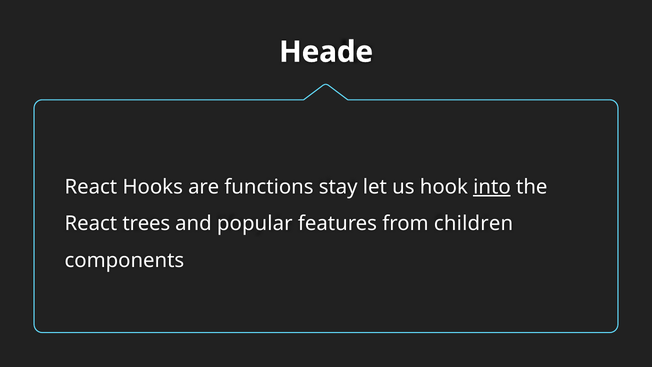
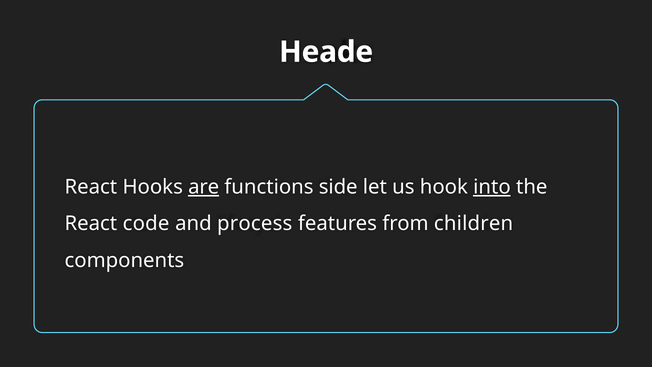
are underline: none -> present
stay: stay -> side
trees: trees -> code
popular: popular -> process
